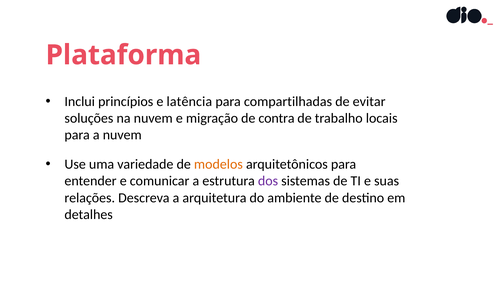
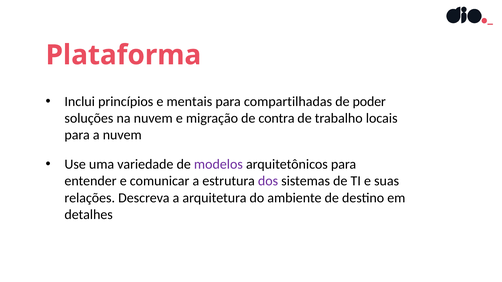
latência: latência -> mentais
evitar: evitar -> poder
modelos colour: orange -> purple
